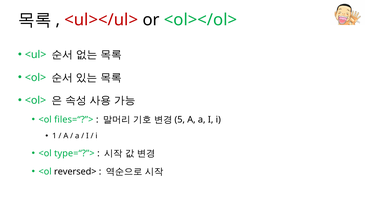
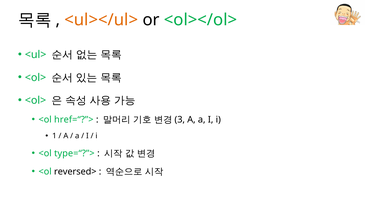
<ul></ul> colour: red -> orange
files=“?”>: files=“?”> -> href=“?”>
5: 5 -> 3
